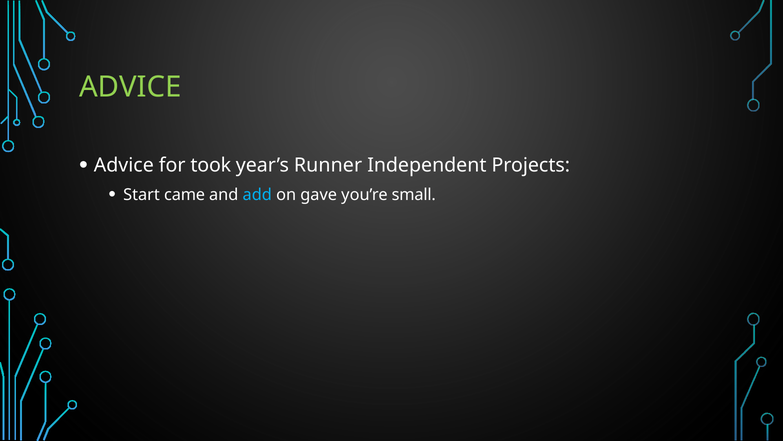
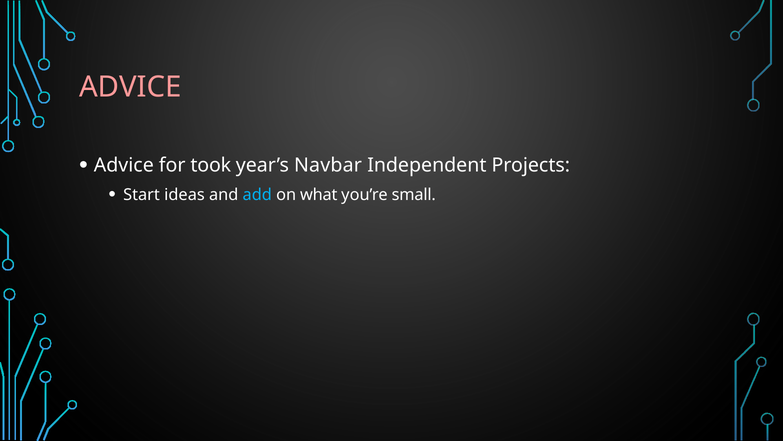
ADVICE at (130, 87) colour: light green -> pink
Runner: Runner -> Navbar
came: came -> ideas
gave: gave -> what
